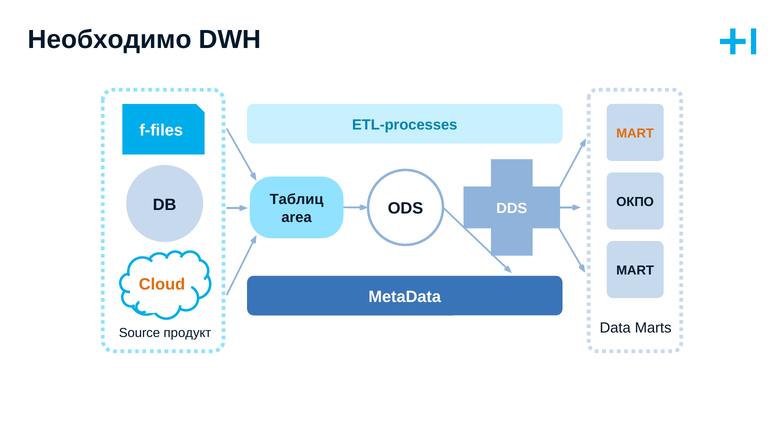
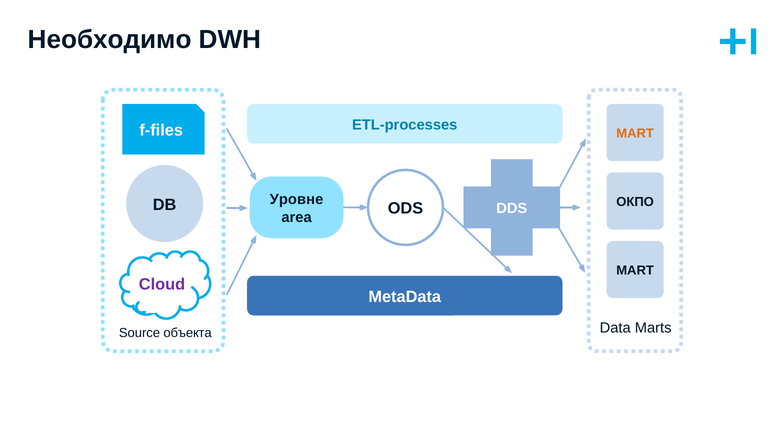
Таблиц: Таблиц -> Уровне
Cloud colour: orange -> purple
продукт: продукт -> объекта
